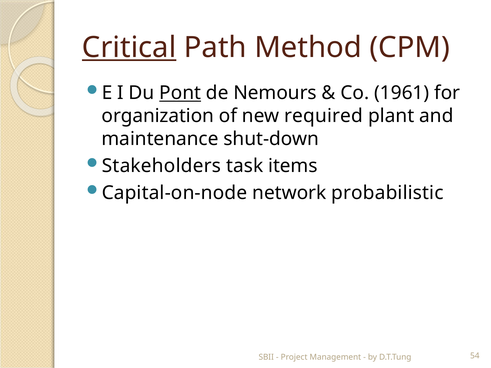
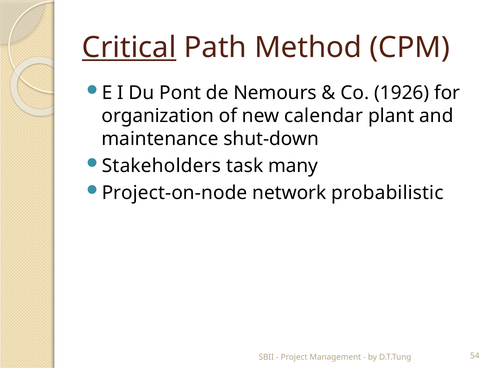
Pont underline: present -> none
1961: 1961 -> 1926
required: required -> calendar
items: items -> many
Capital-on-node: Capital-on-node -> Project-on-node
